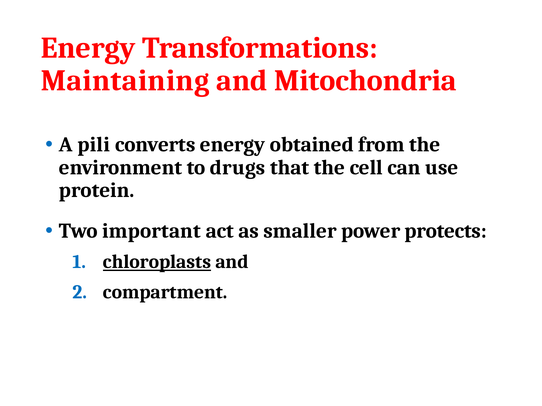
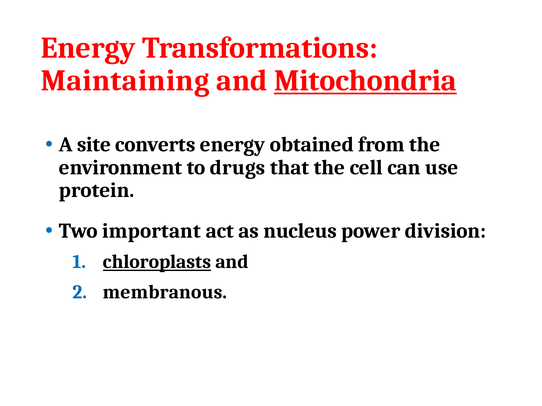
Mitochondria underline: none -> present
pili: pili -> site
smaller: smaller -> nucleus
protects: protects -> division
compartment: compartment -> membranous
